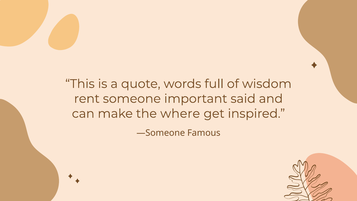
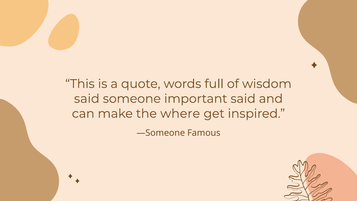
rent at (87, 99): rent -> said
